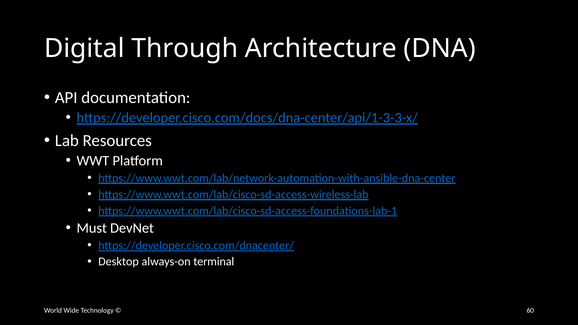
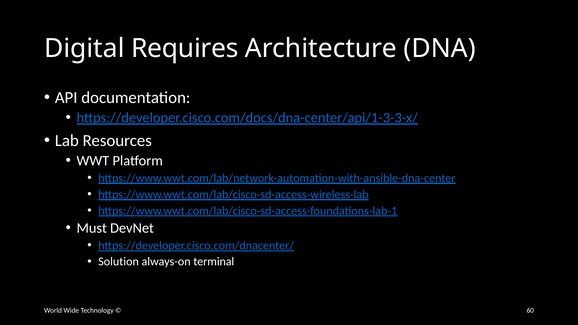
Through: Through -> Requires
Desktop: Desktop -> Solution
